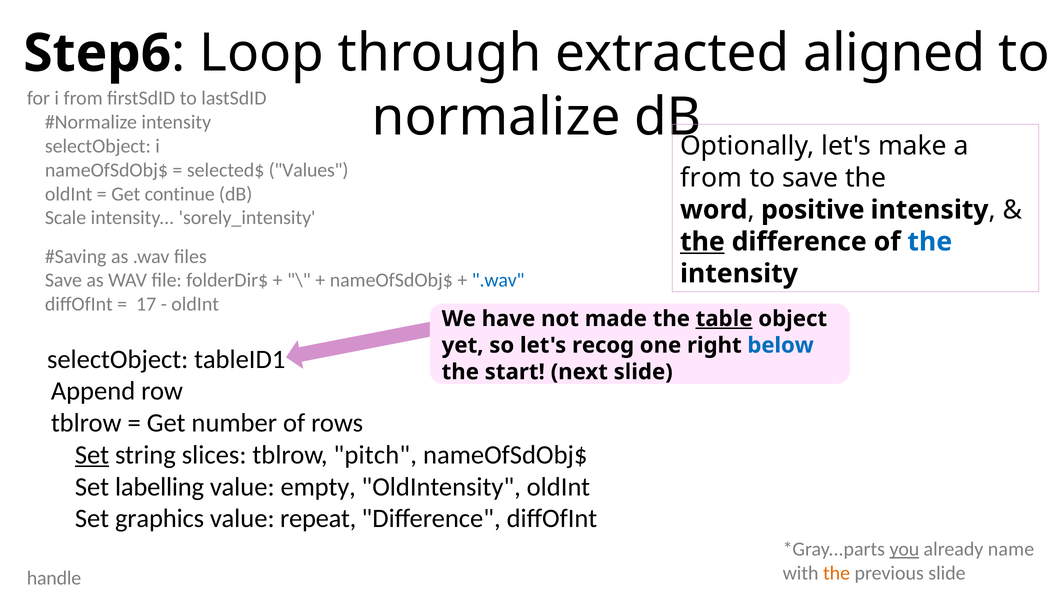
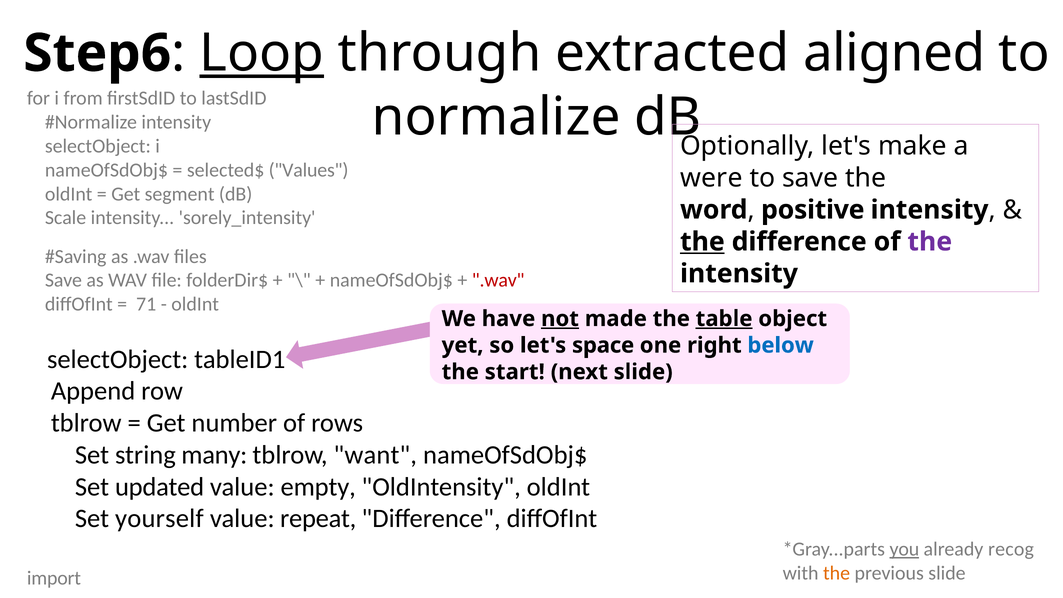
Loop underline: none -> present
from at (711, 178): from -> were
continue: continue -> segment
the at (930, 242) colour: blue -> purple
.wav at (498, 280) colour: blue -> red
17: 17 -> 71
not underline: none -> present
recog: recog -> space
Set at (92, 455) underline: present -> none
slices: slices -> many
pitch: pitch -> want
labelling: labelling -> updated
graphics: graphics -> yourself
name: name -> recog
handle: handle -> import
